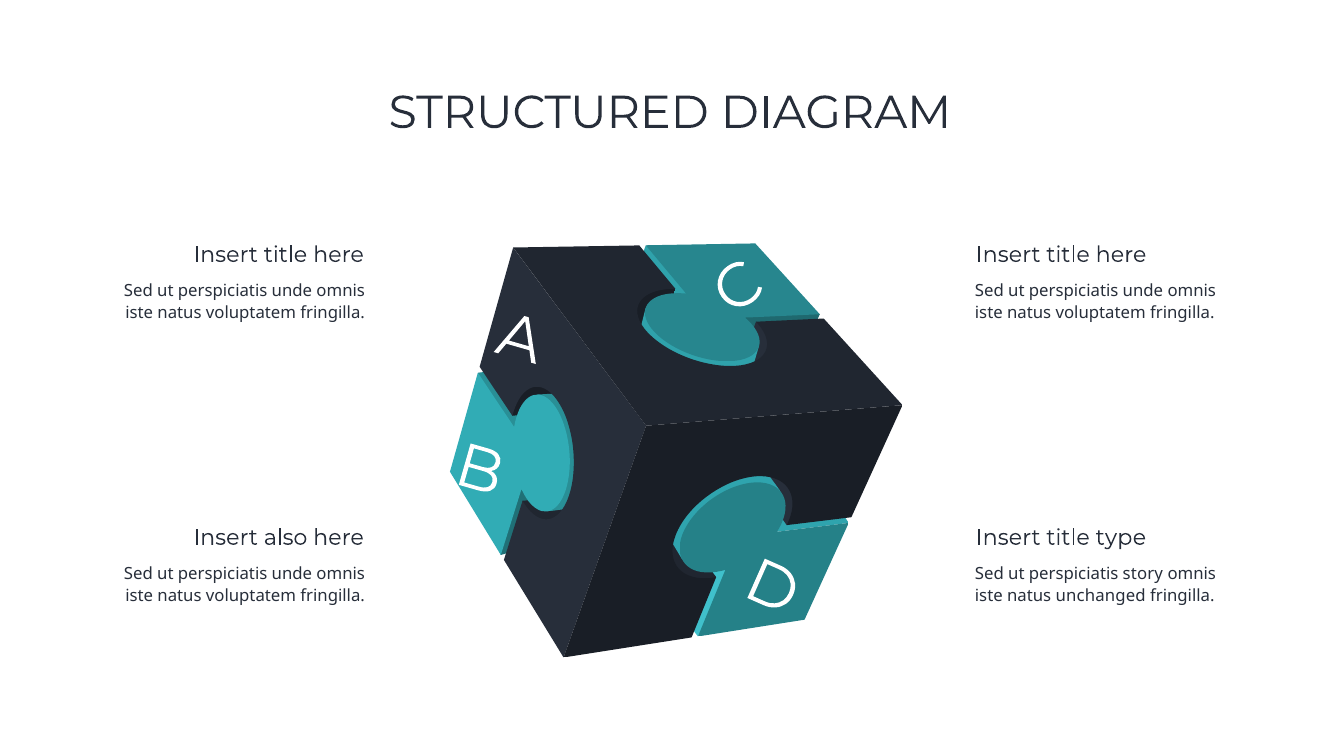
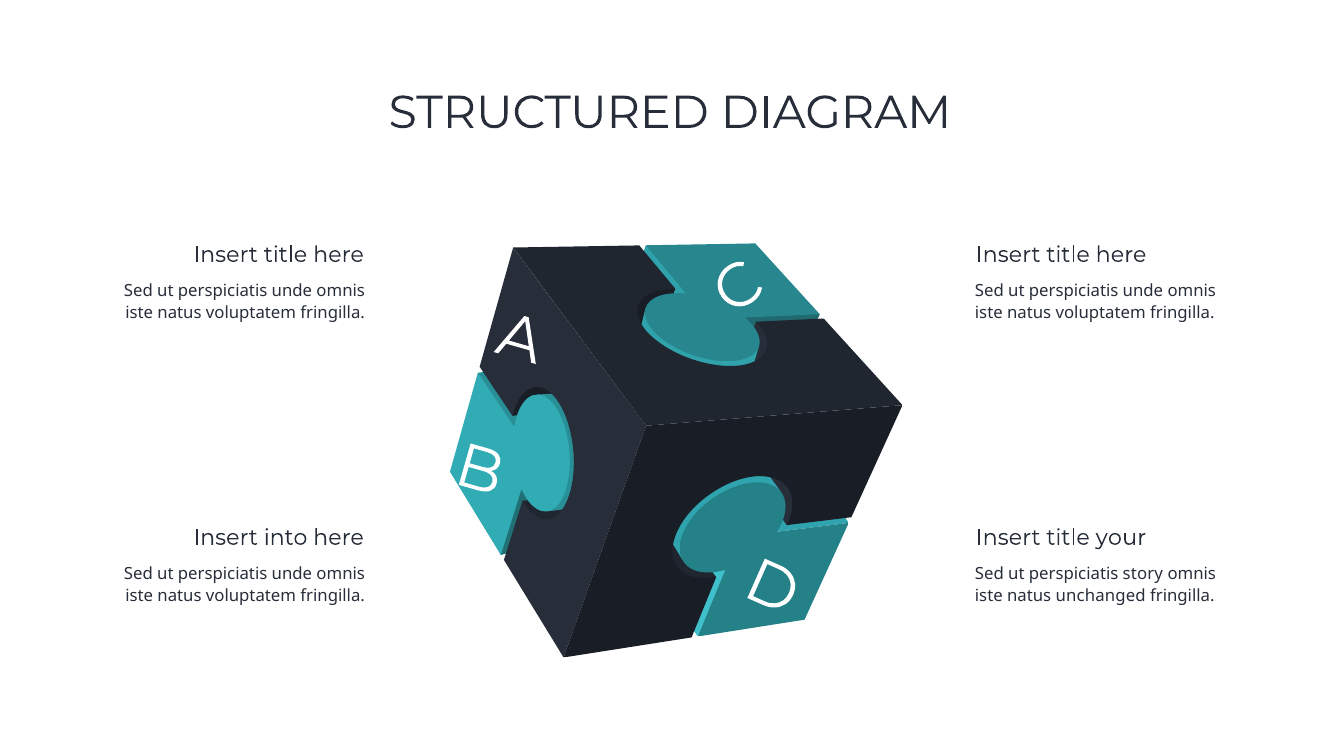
also: also -> into
type: type -> your
